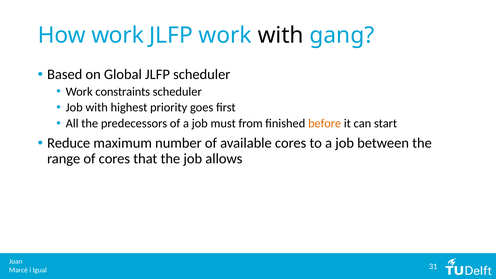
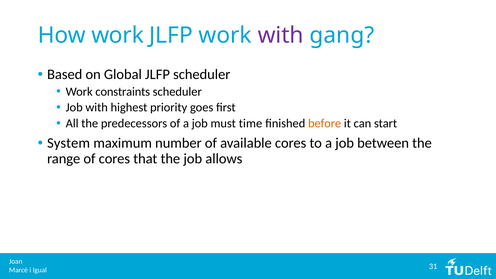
with at (281, 35) colour: black -> purple
from: from -> time
Reduce: Reduce -> System
